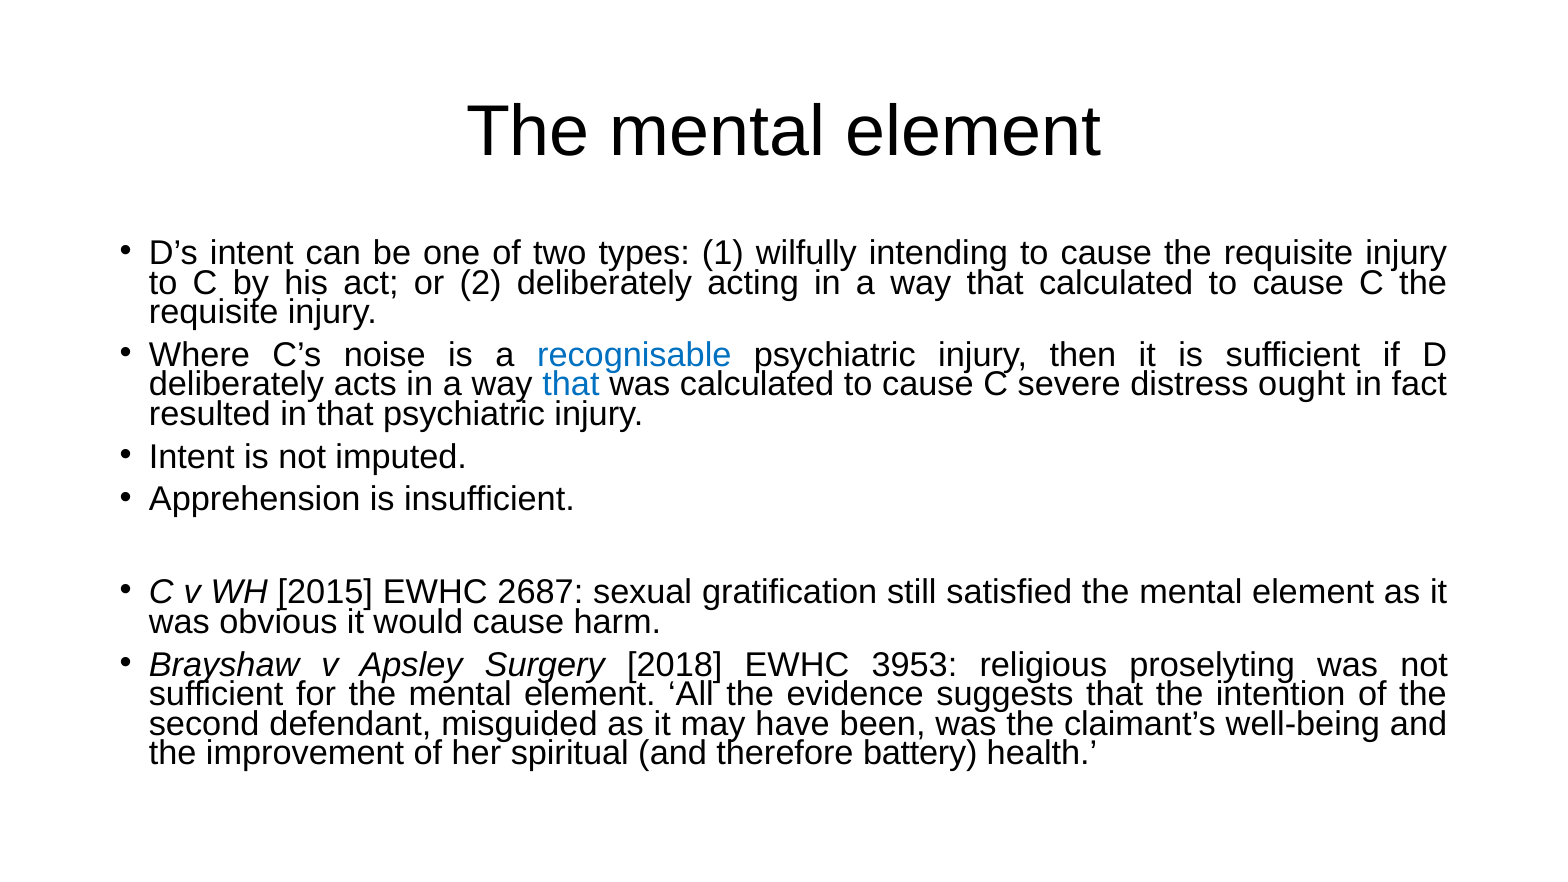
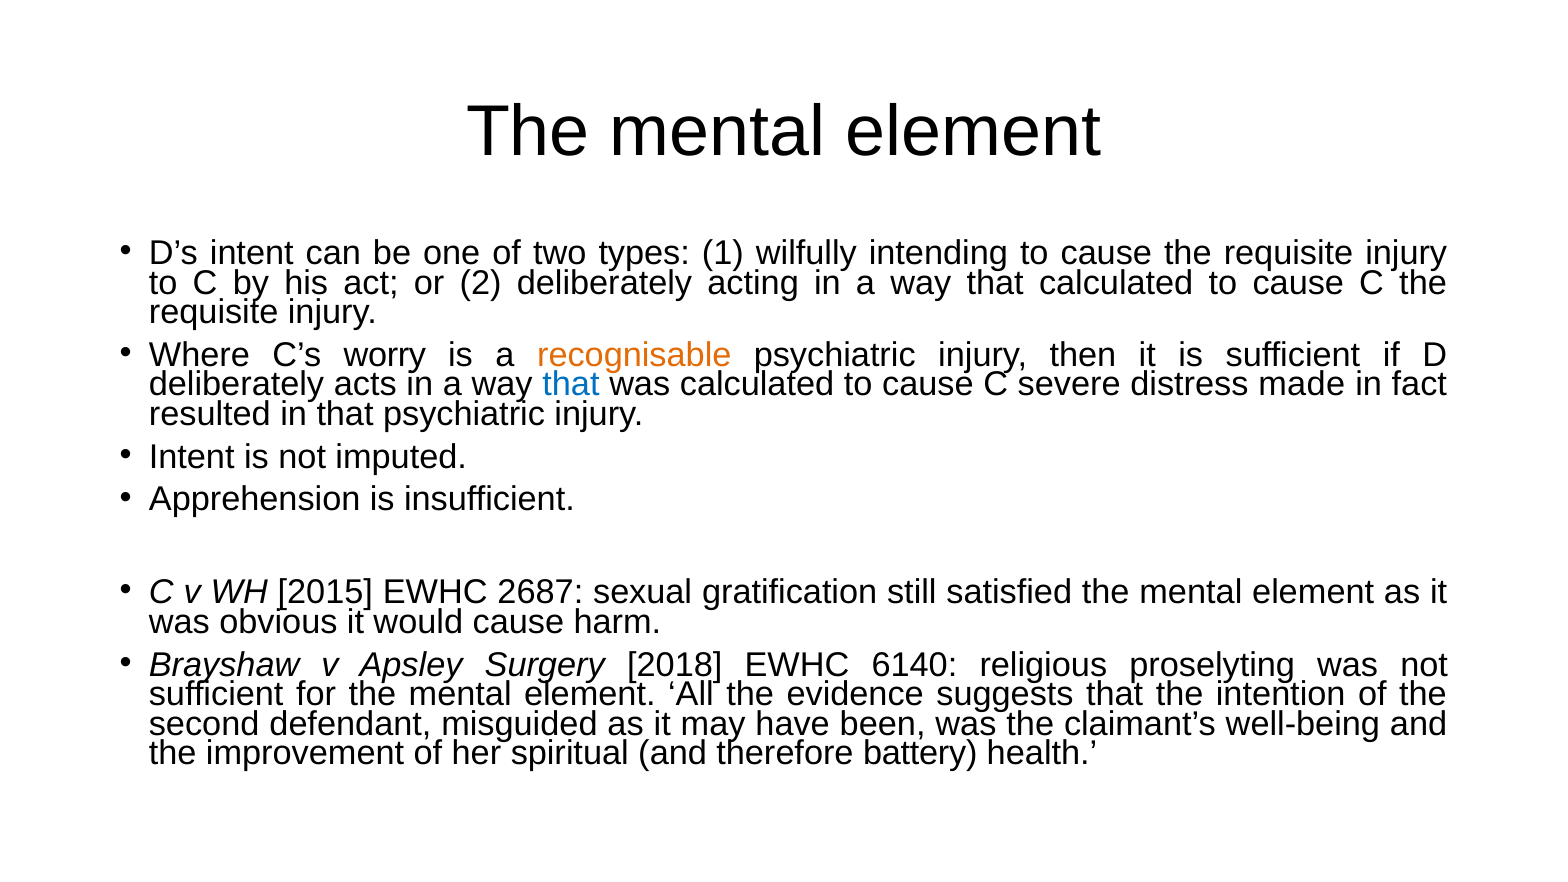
noise: noise -> worry
recognisable colour: blue -> orange
ought: ought -> made
3953: 3953 -> 6140
